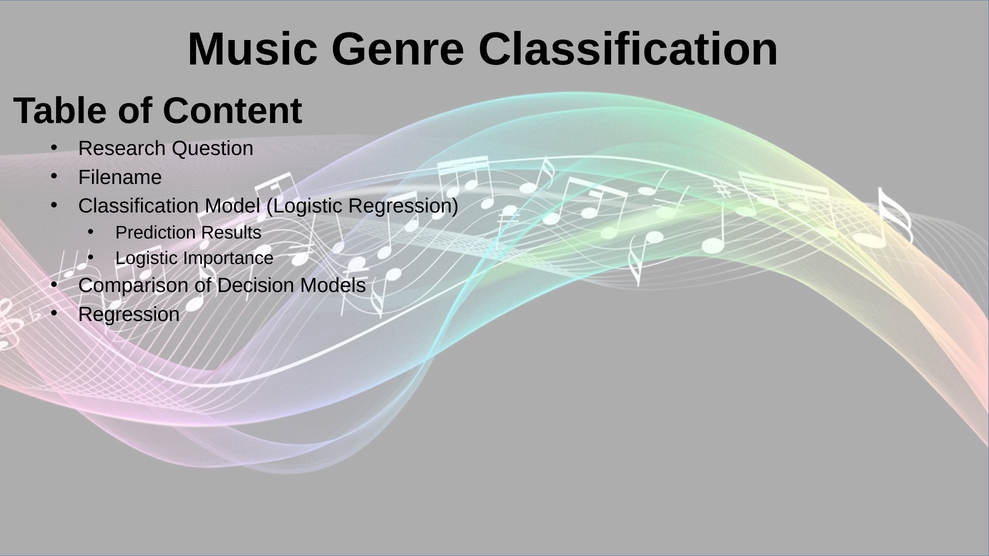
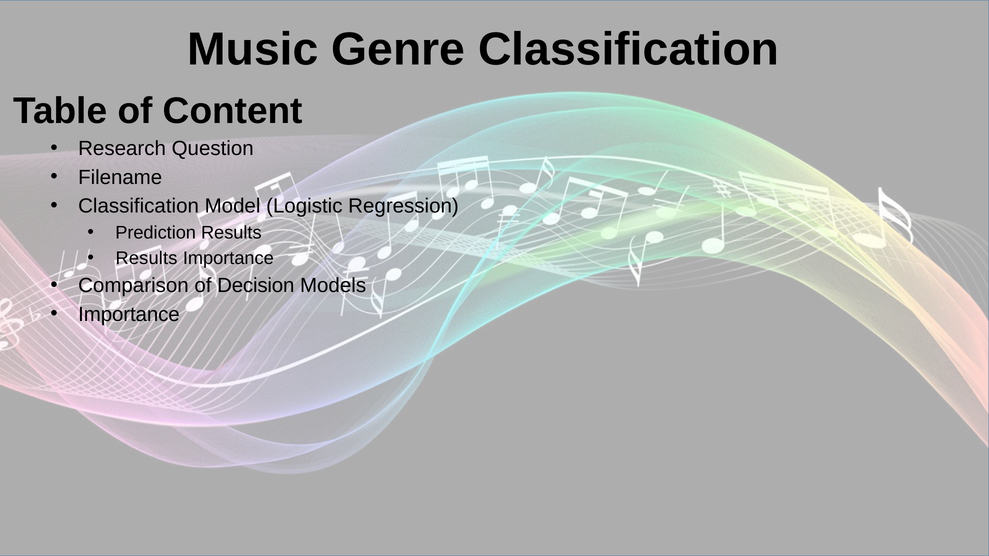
Logistic at (147, 258): Logistic -> Results
Regression at (129, 314): Regression -> Importance
